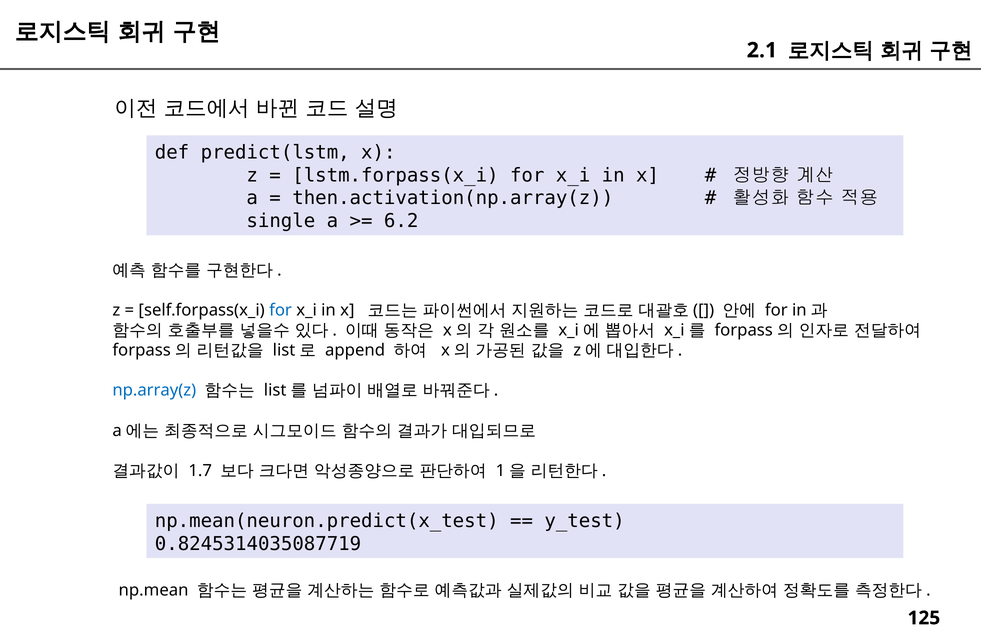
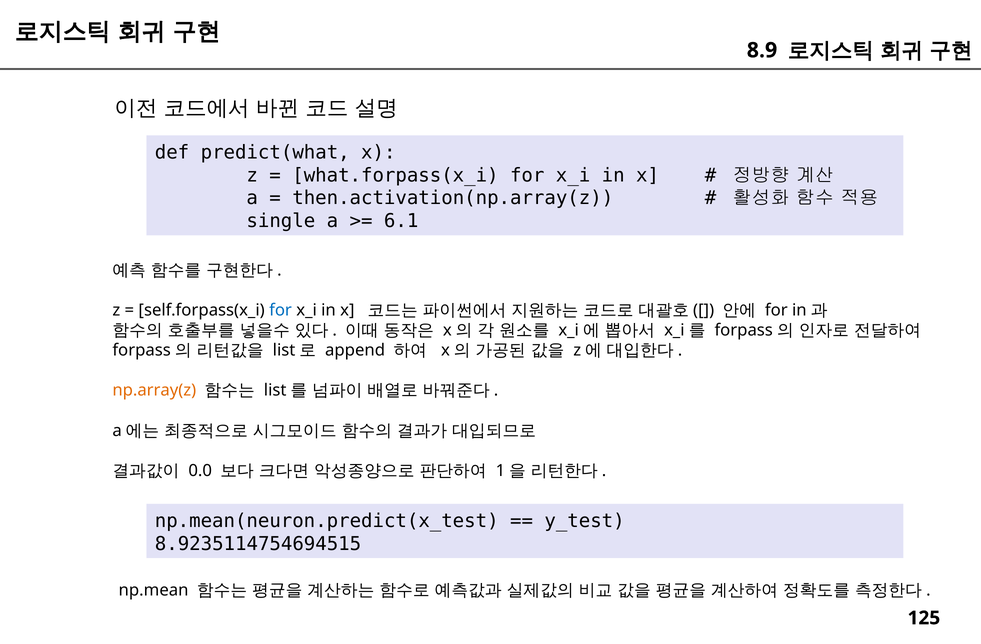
2.1: 2.1 -> 8.9
predict(lstm: predict(lstm -> predict(what
lstm.forpass(x_i: lstm.forpass(x_i -> what.forpass(x_i
6.2: 6.2 -> 6.1
np.array(z colour: blue -> orange
1.7: 1.7 -> 0.0
0.8245314035087719: 0.8245314035087719 -> 8.9235114754694515
